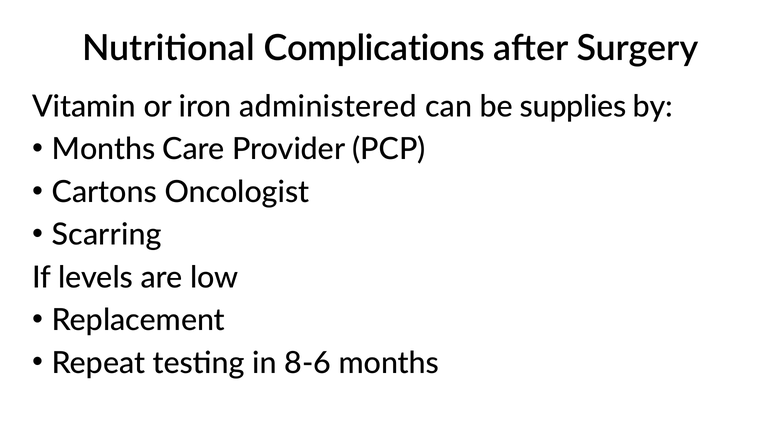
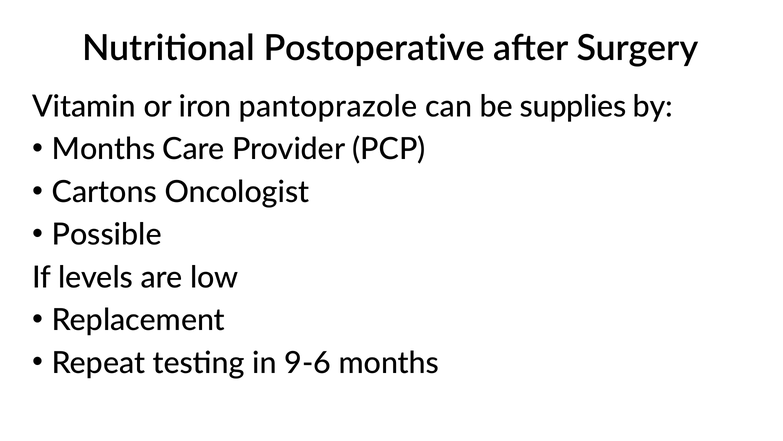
Complications: Complications -> Postoperative
administered: administered -> pantoprazole
Scarring: Scarring -> Possible
8-6: 8-6 -> 9-6
